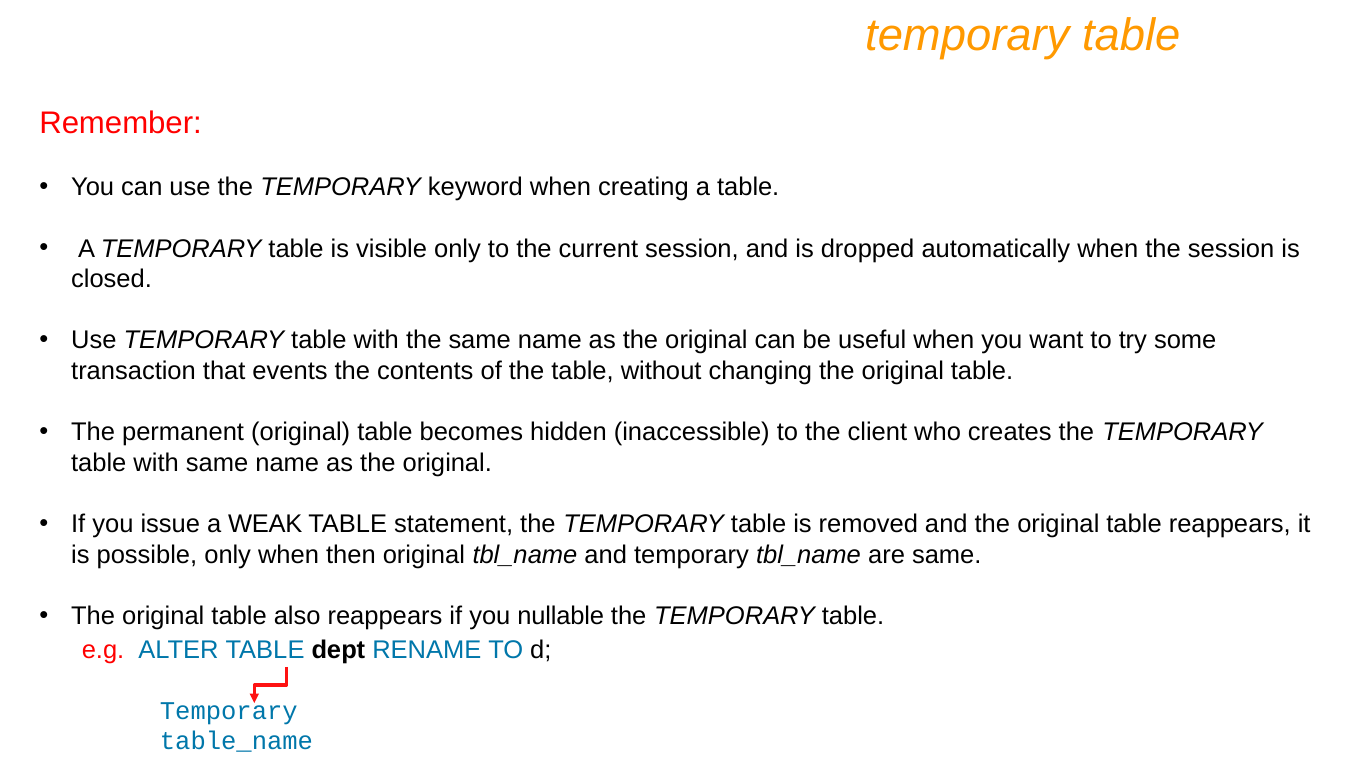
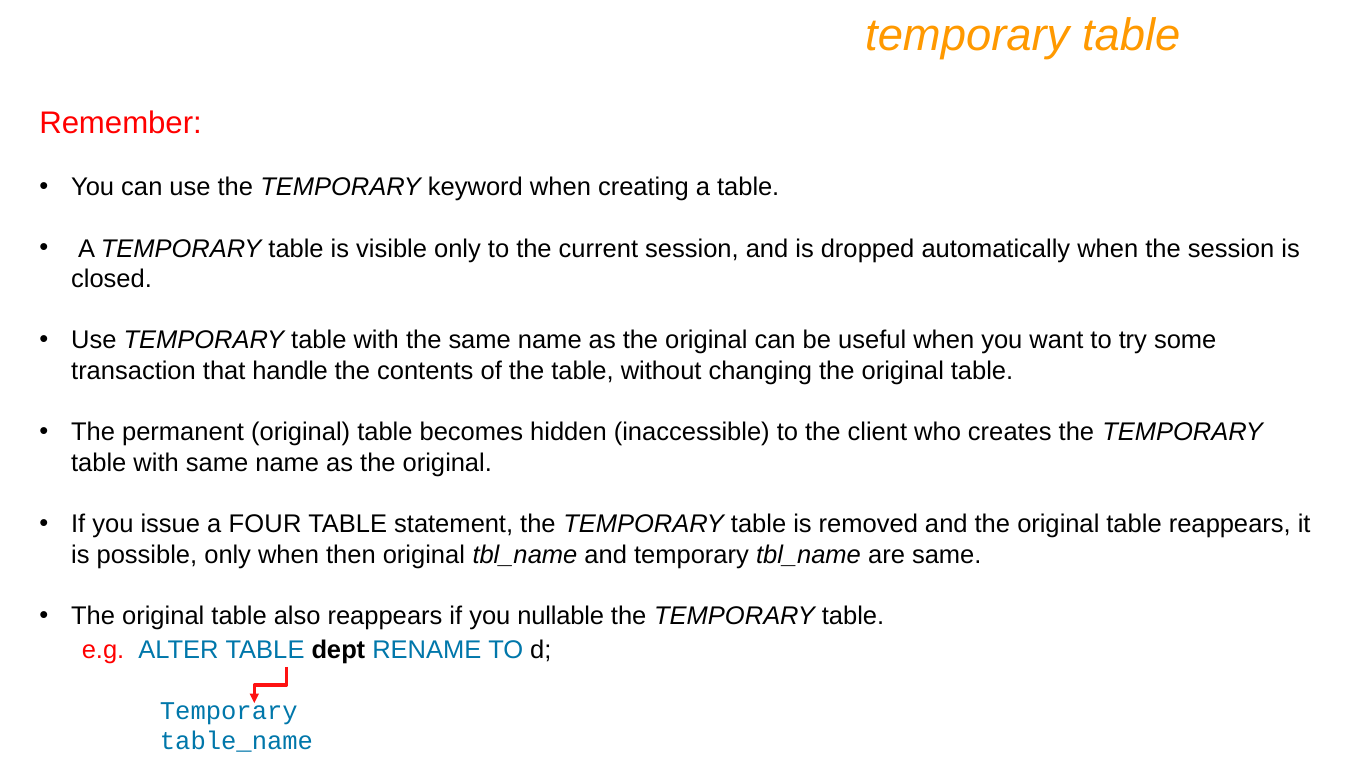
events: events -> handle
WEAK: WEAK -> FOUR
